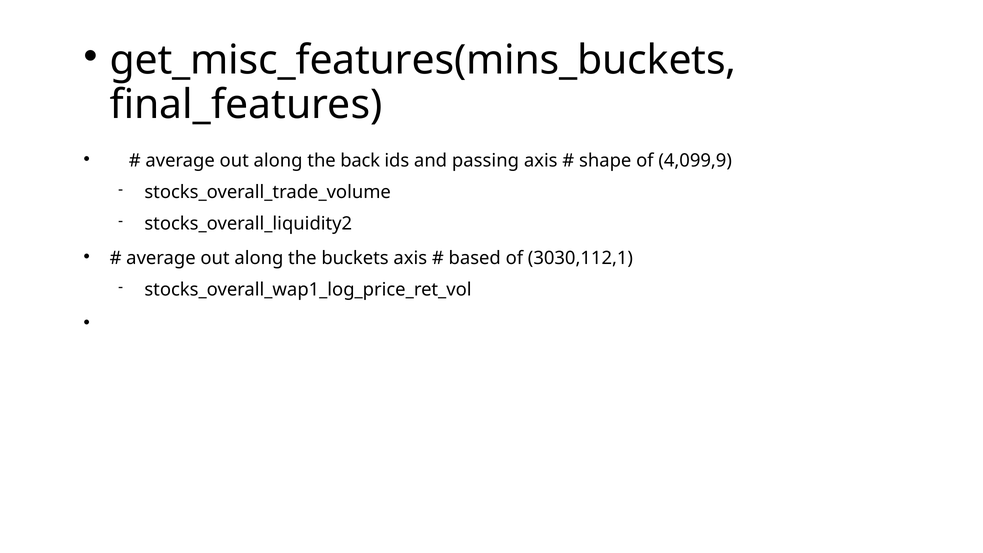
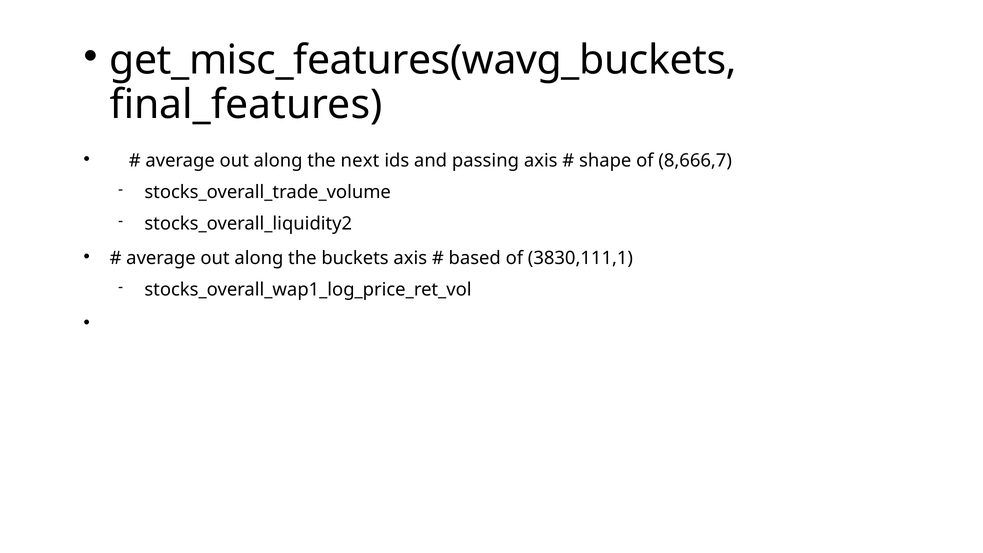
get_misc_features(mins_buckets: get_misc_features(mins_buckets -> get_misc_features(wavg_buckets
back: back -> next
4,099,9: 4,099,9 -> 8,666,7
3030,112,1: 3030,112,1 -> 3830,111,1
